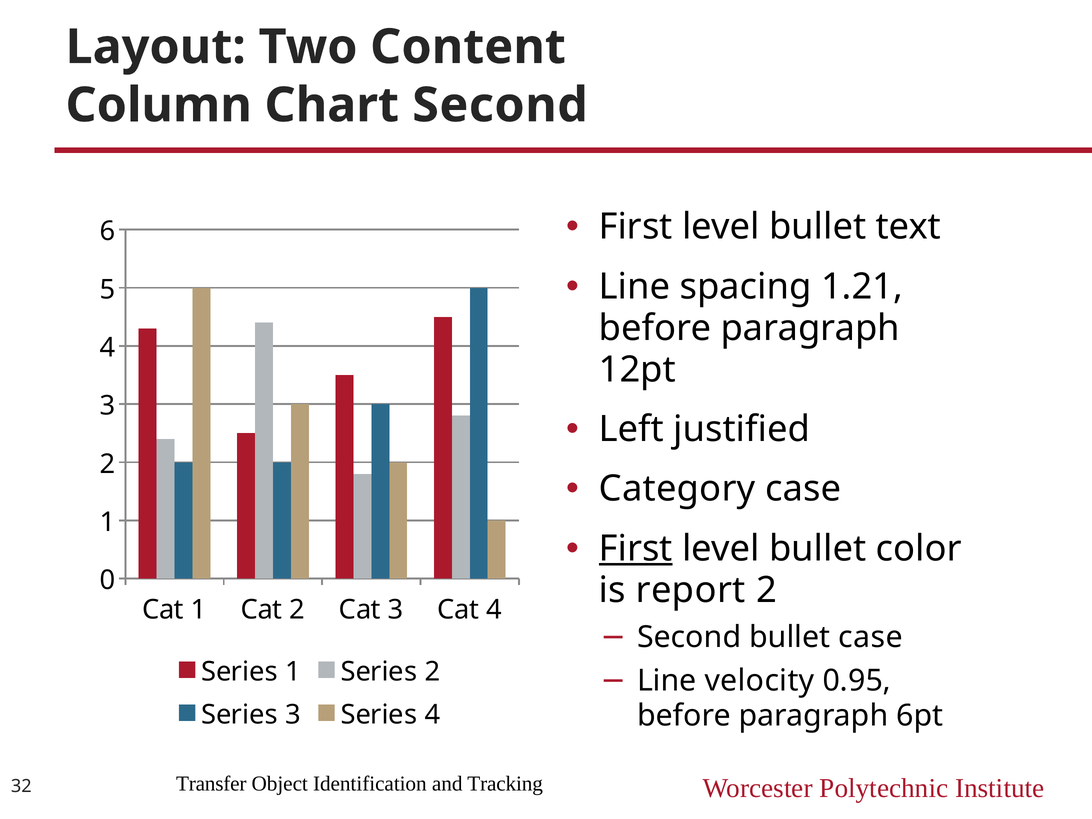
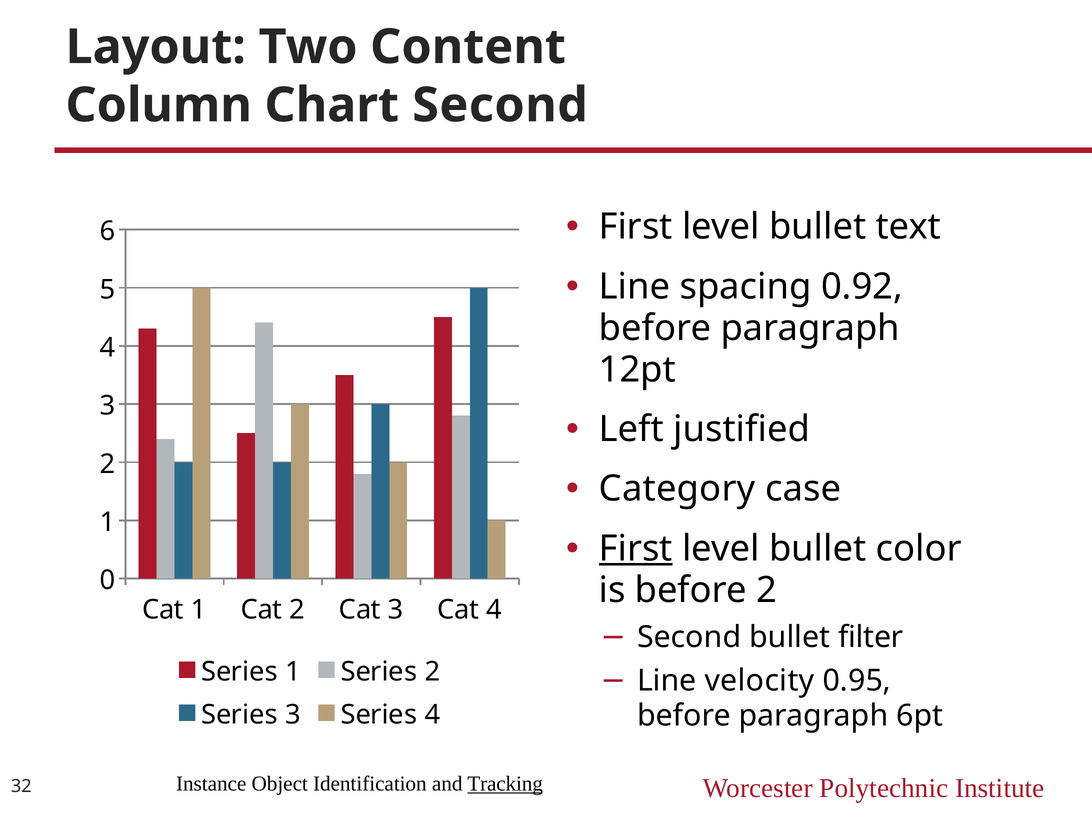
1.21: 1.21 -> 0.92
is report: report -> before
bullet case: case -> filter
Transfer: Transfer -> Instance
Tracking underline: none -> present
